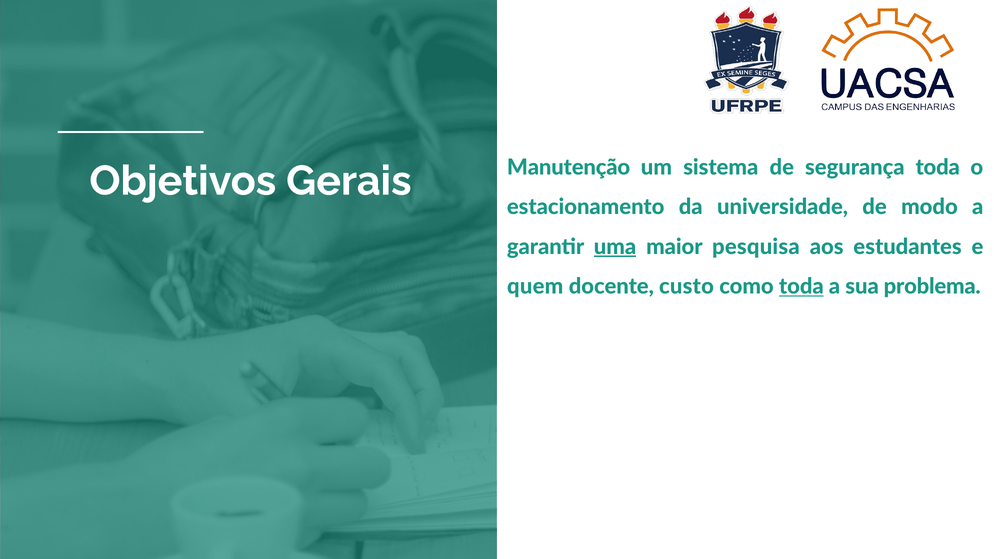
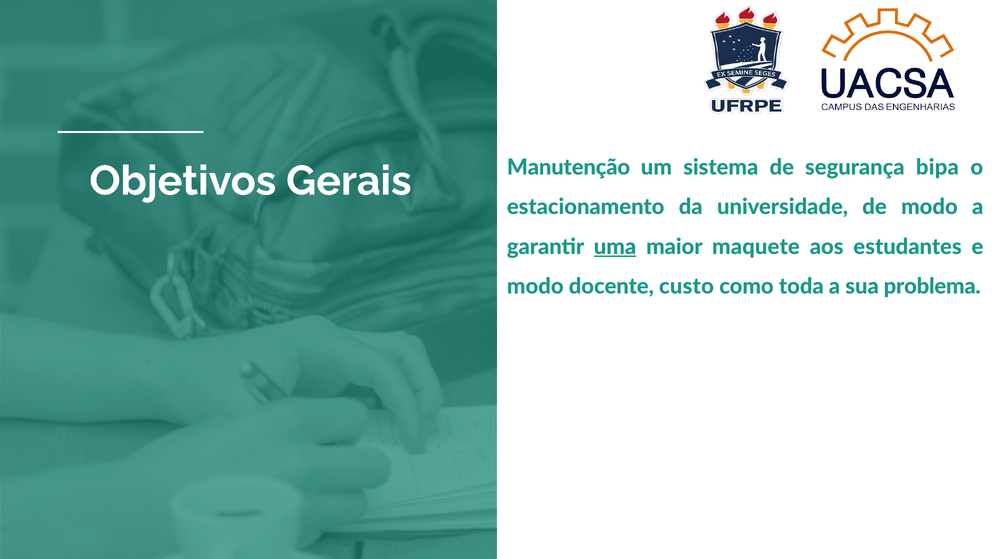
segurança toda: toda -> bipa
pesquisa: pesquisa -> maquete
quem at (535, 287): quem -> modo
toda at (801, 287) underline: present -> none
